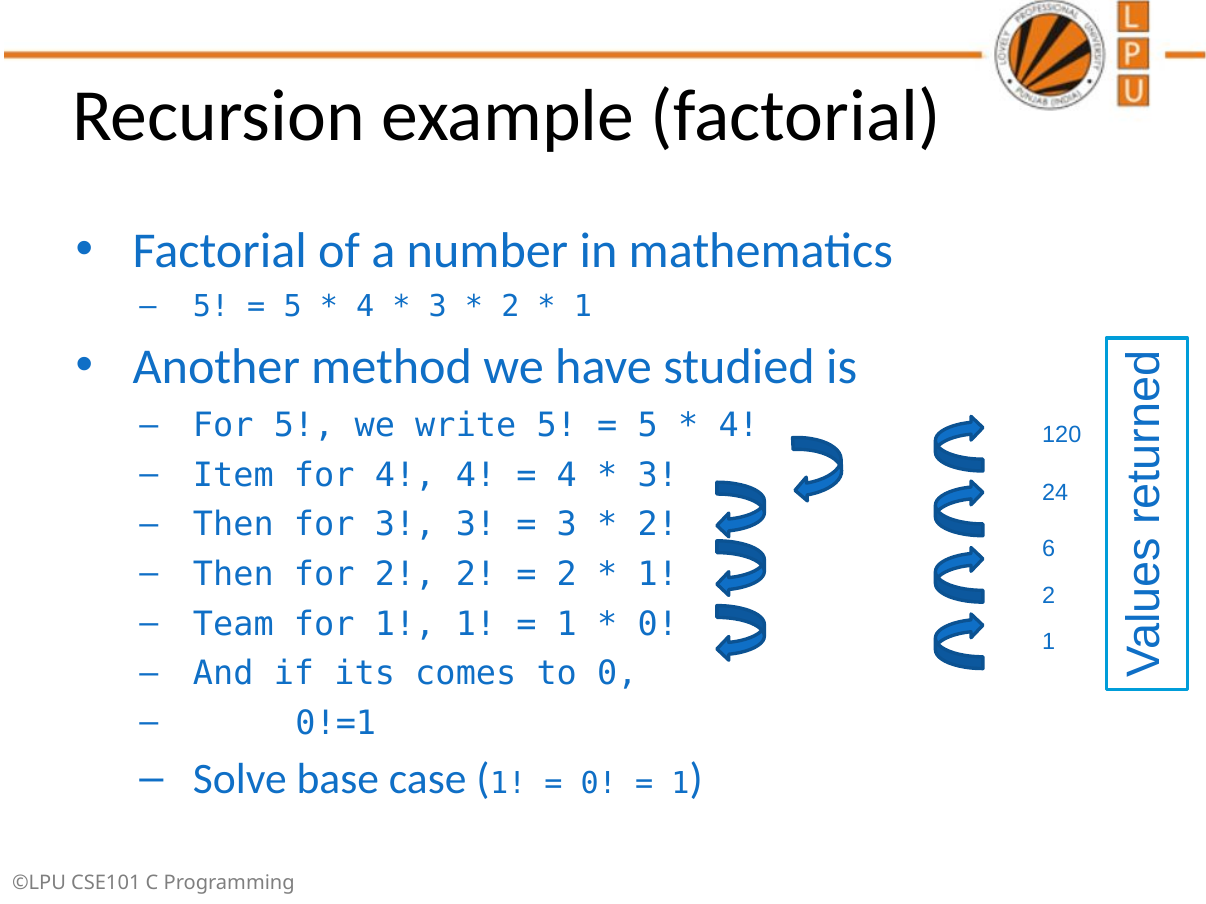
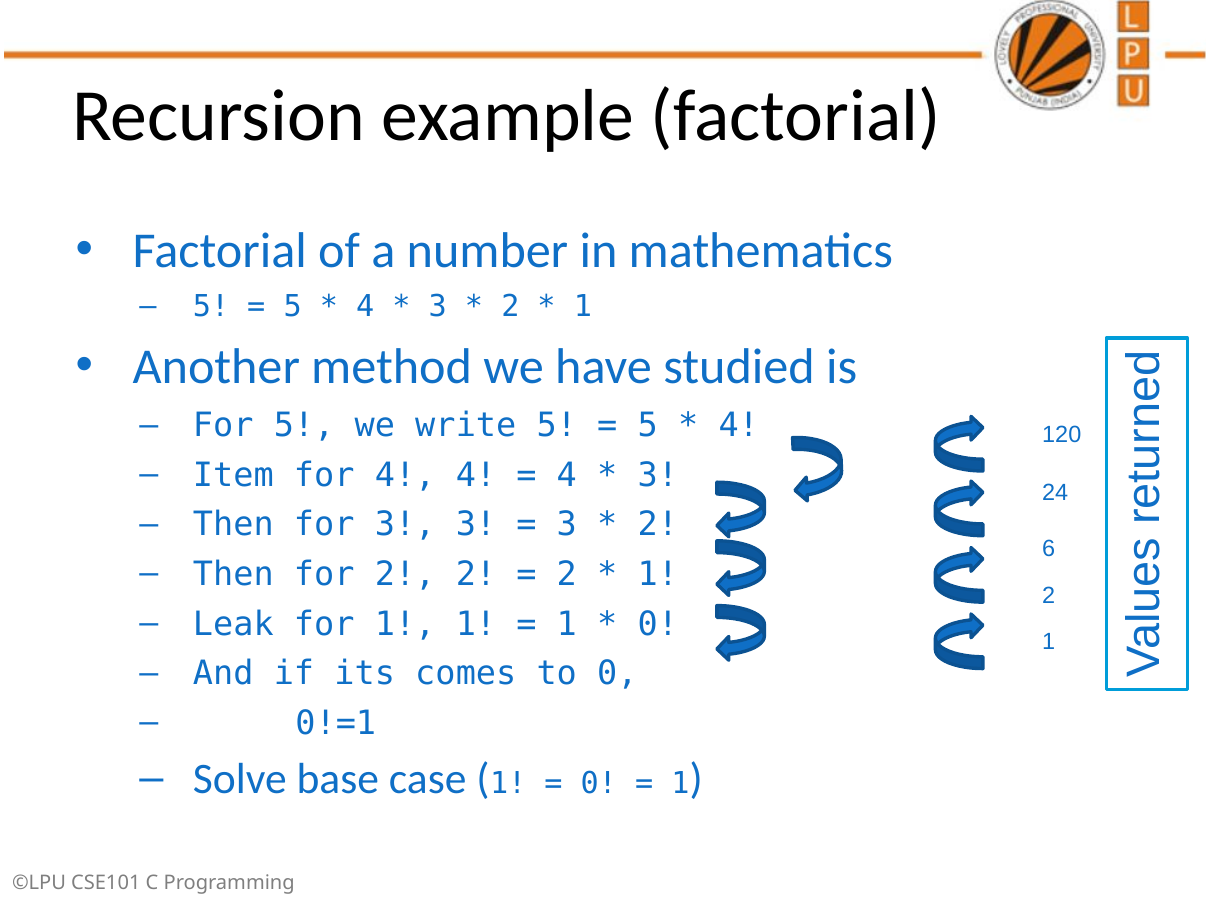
Team: Team -> Leak
